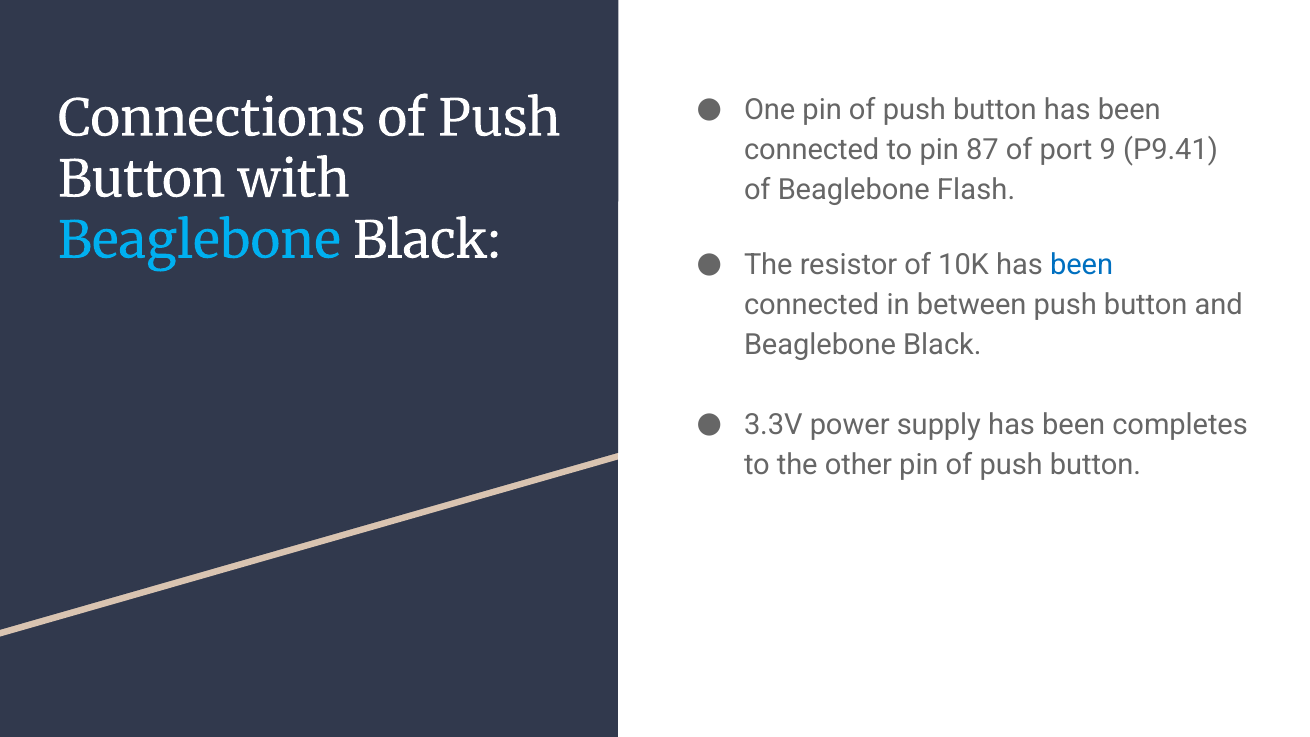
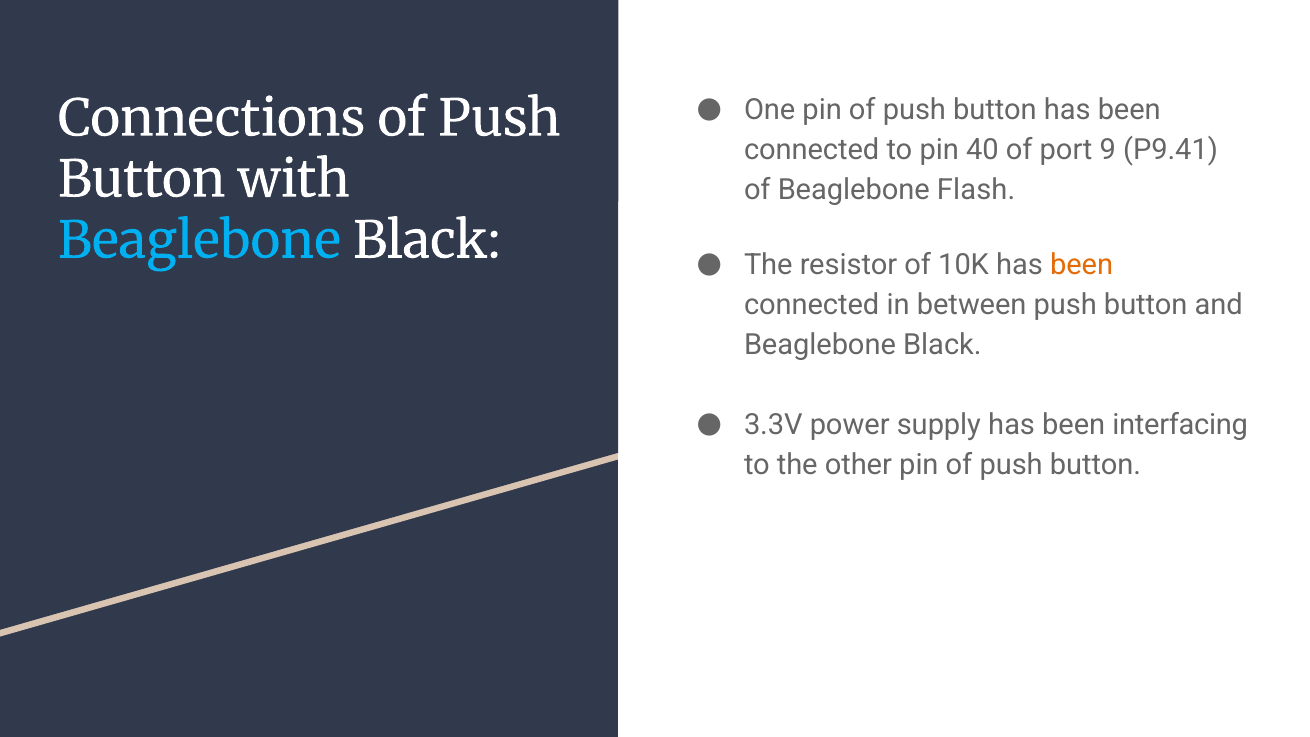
87: 87 -> 40
been at (1082, 265) colour: blue -> orange
completes: completes -> interfacing
